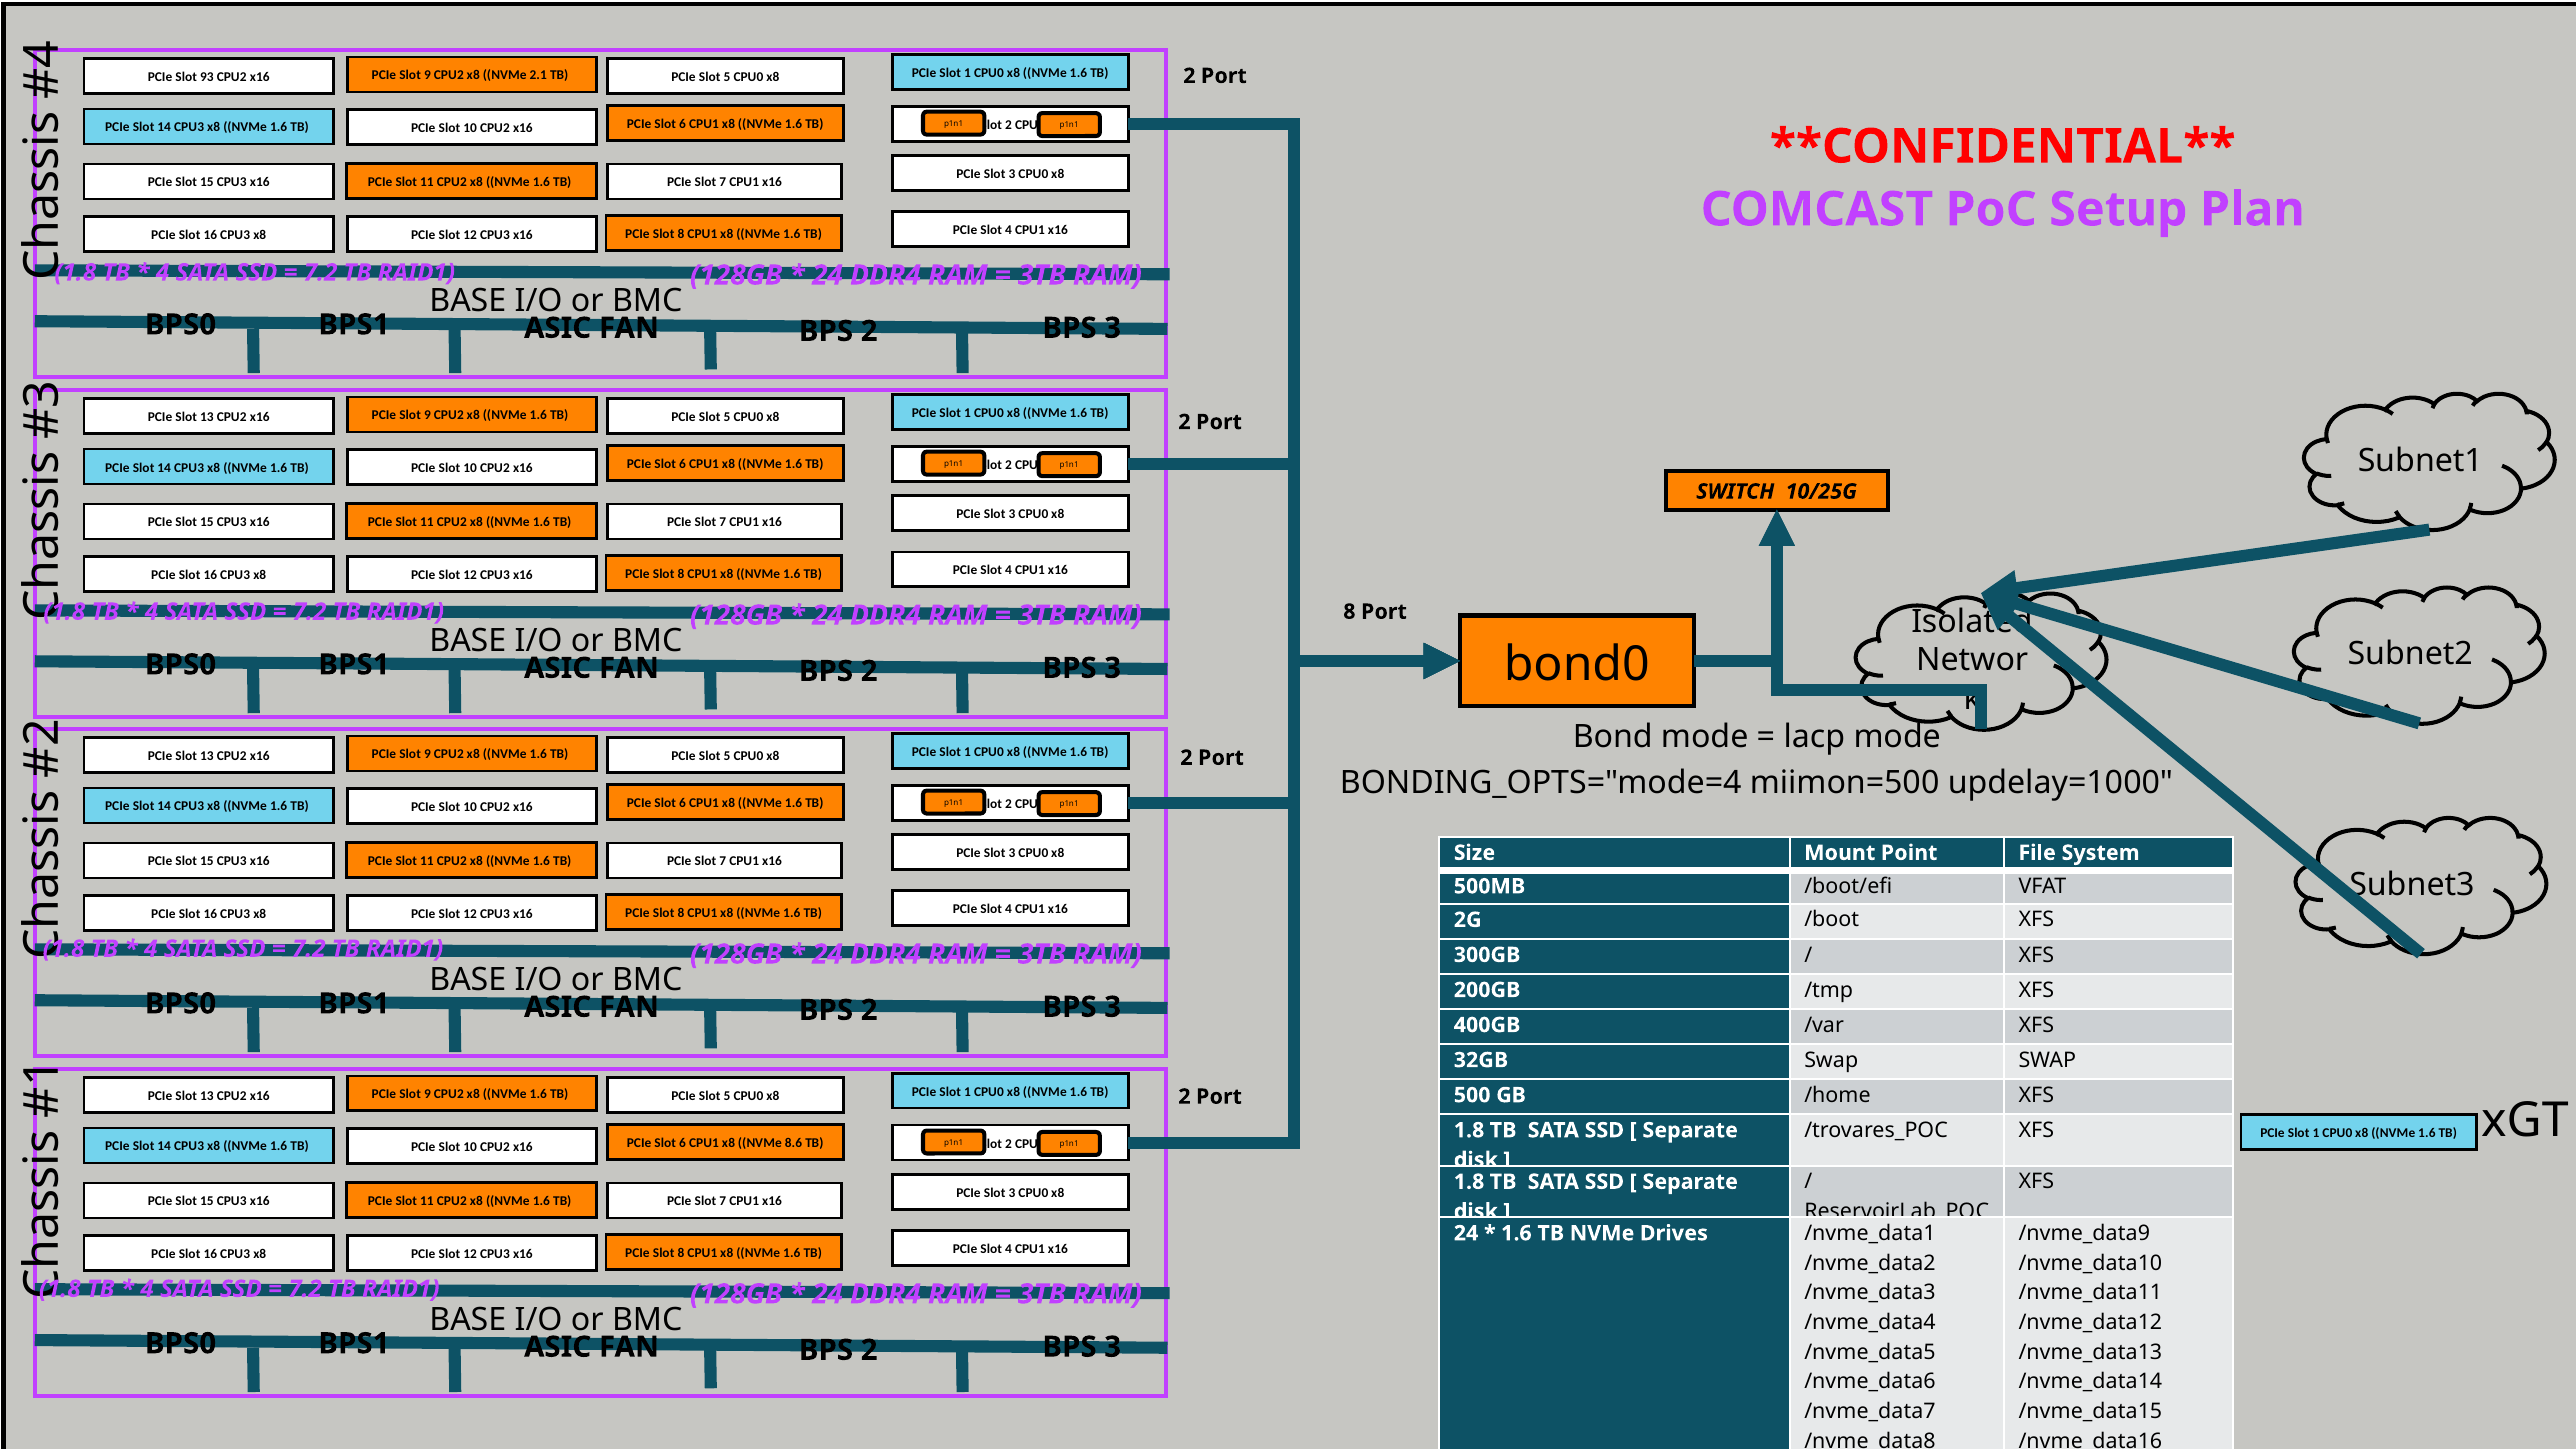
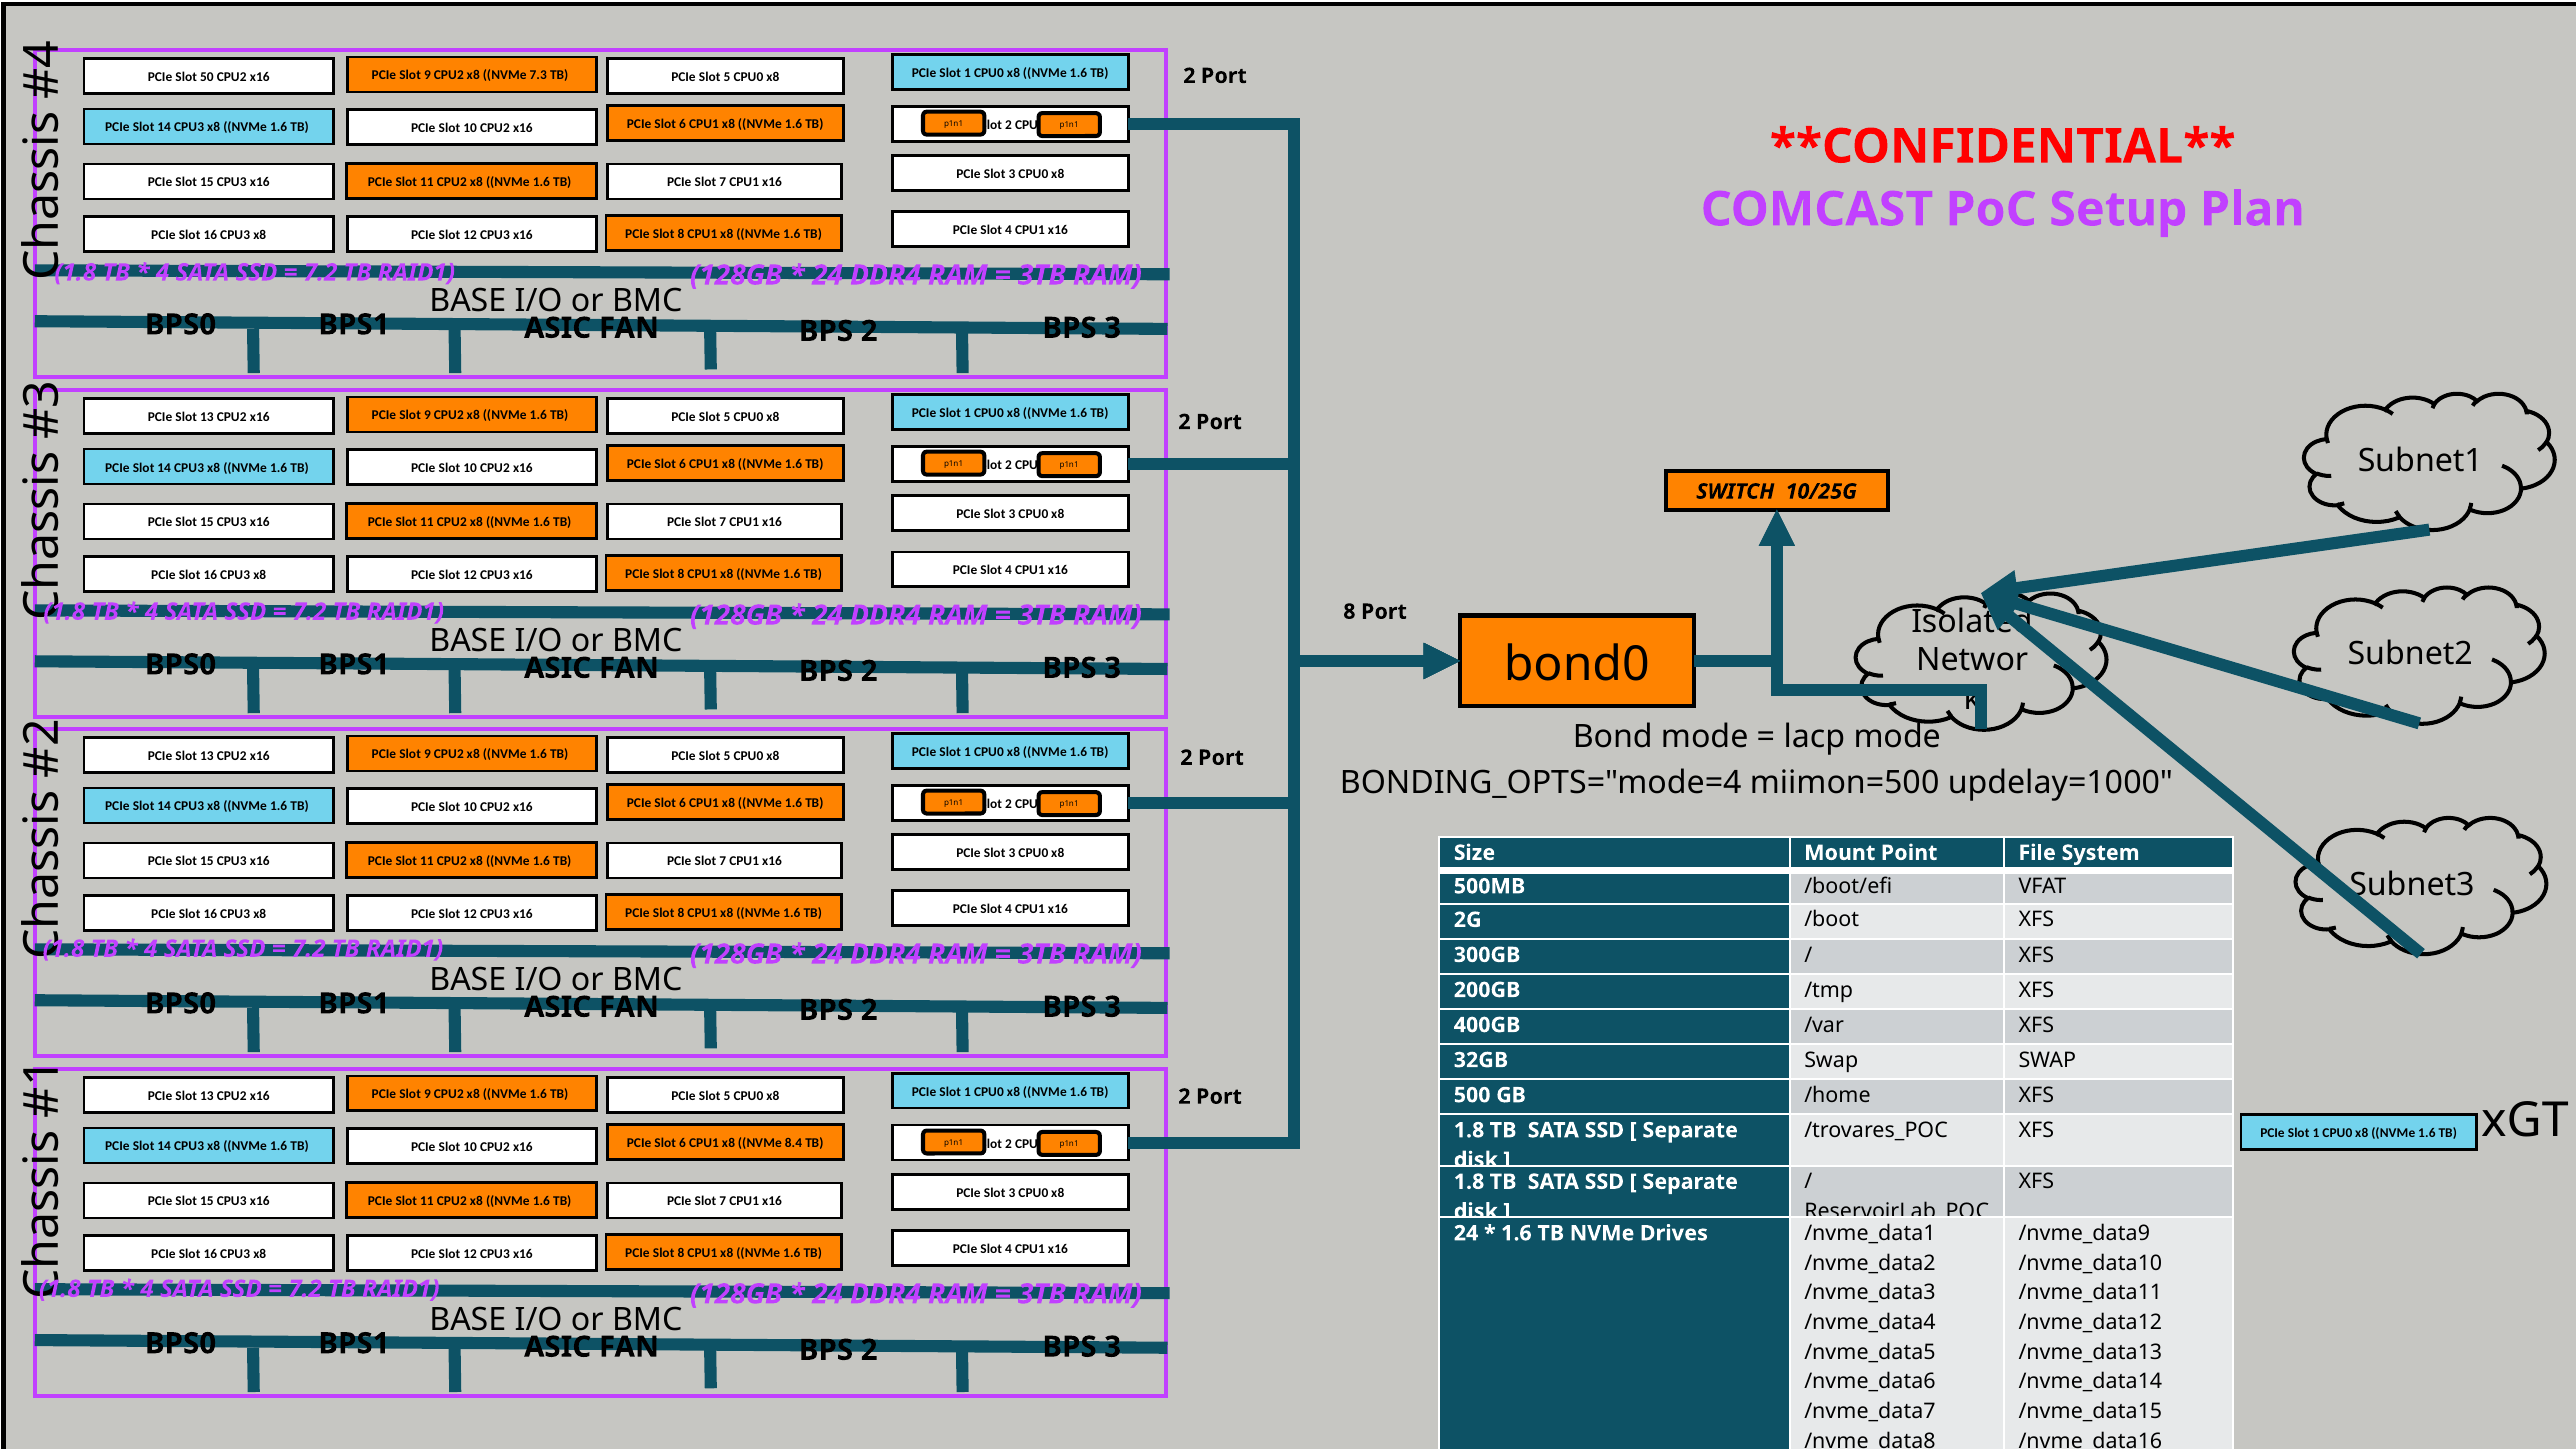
2.1: 2.1 -> 7.3
93: 93 -> 50
8.6: 8.6 -> 8.4
